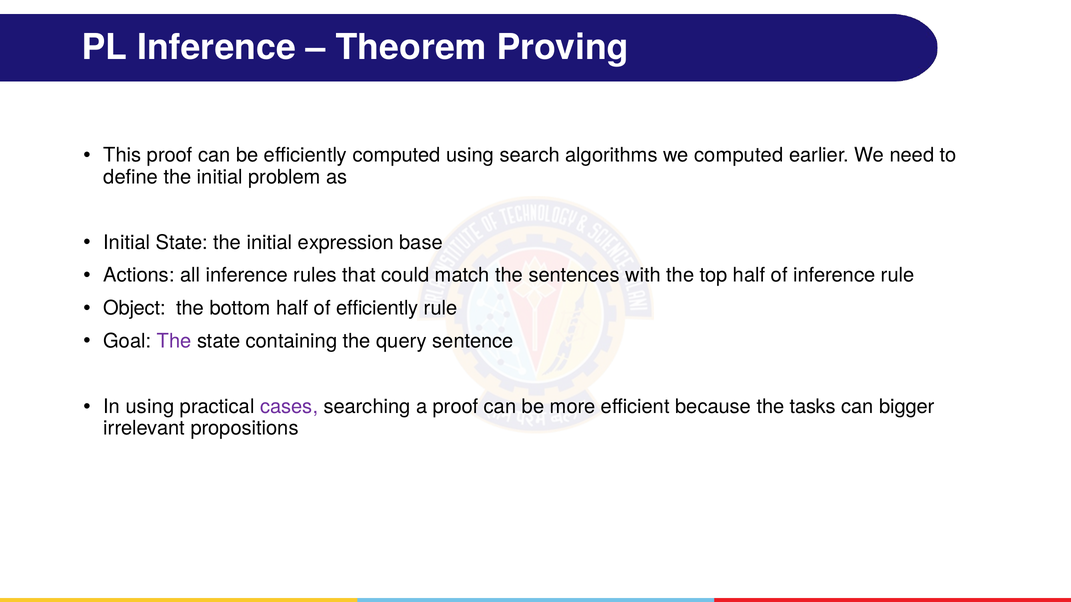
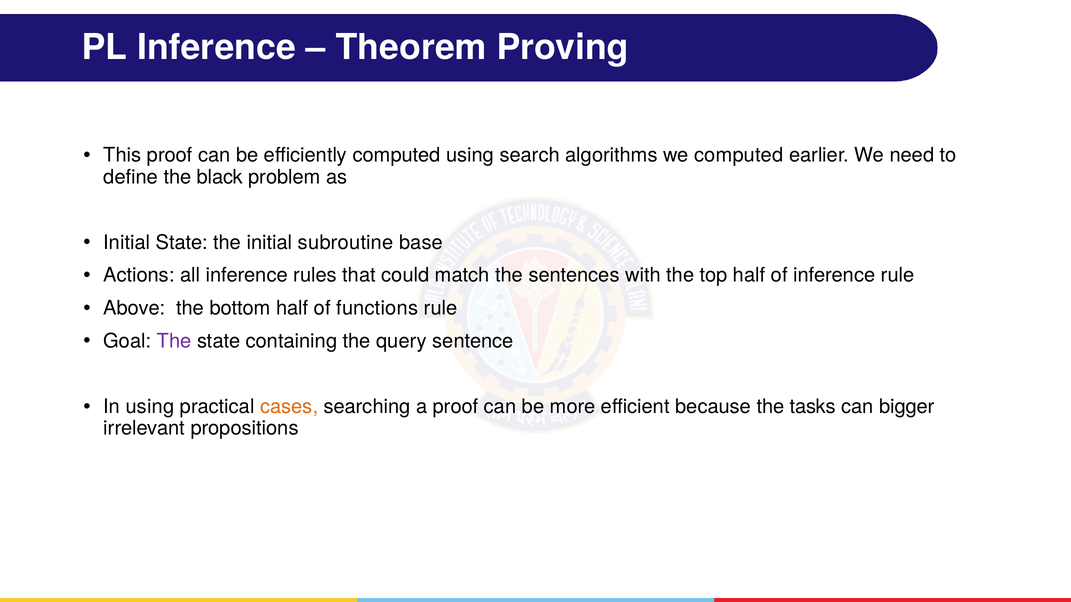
define the initial: initial -> black
expression: expression -> subroutine
Object: Object -> Above
of efficiently: efficiently -> functions
cases colour: purple -> orange
